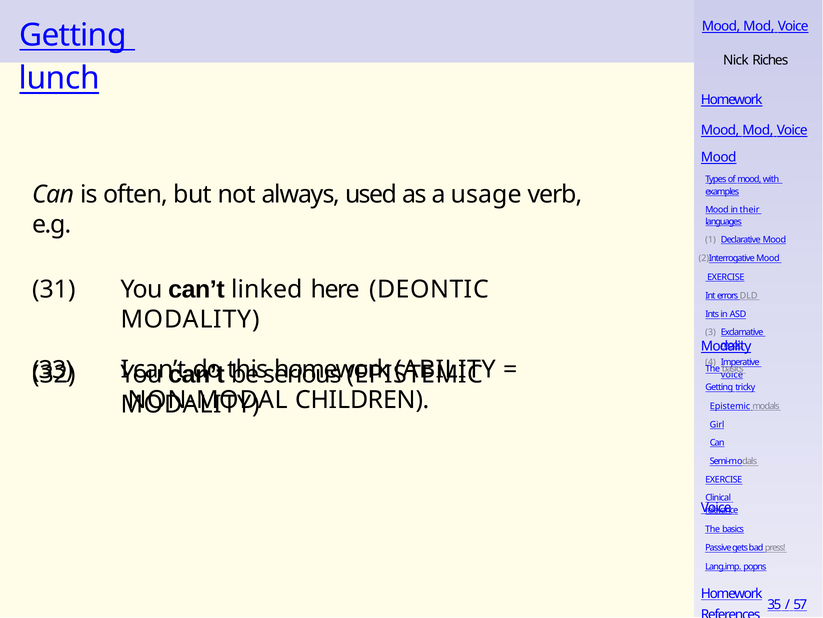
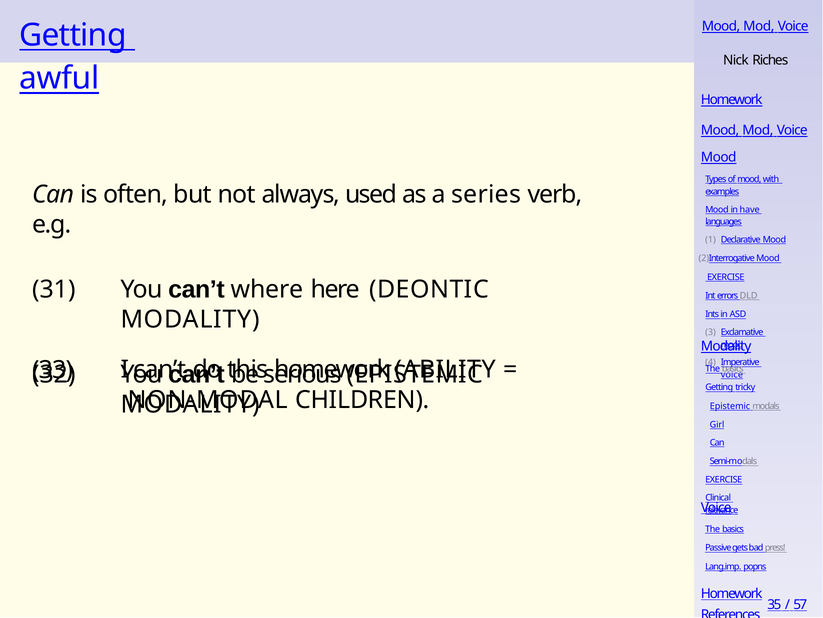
lunch: lunch -> awful
usage: usage -> series
their: their -> have
linked: linked -> where
